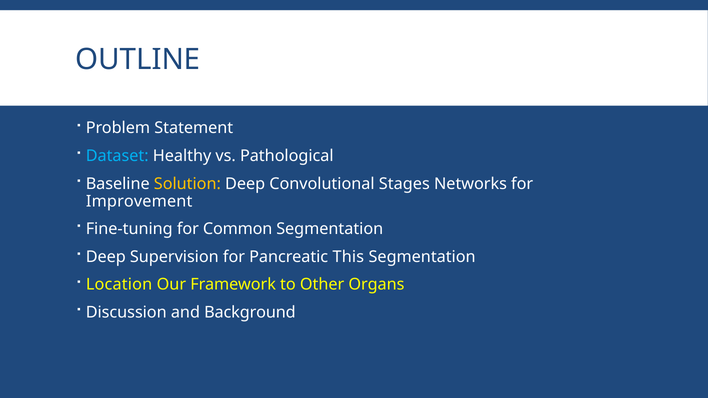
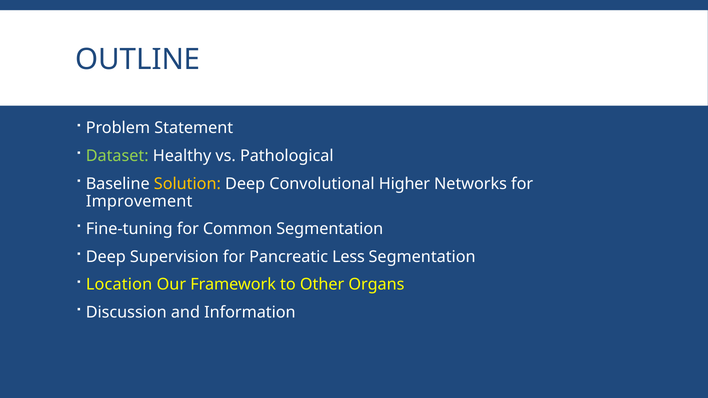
Dataset colour: light blue -> light green
Stages: Stages -> Higher
This: This -> Less
Background: Background -> Information
